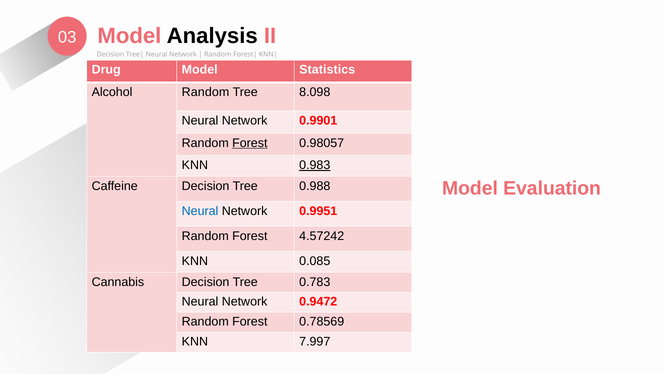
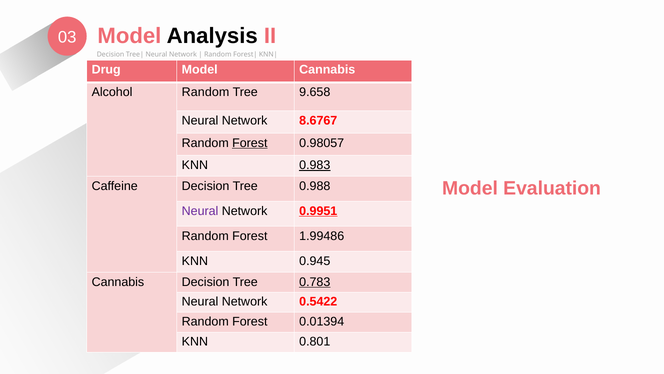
Model Statistics: Statistics -> Cannabis
8.098: 8.098 -> 9.658
0.9901: 0.9901 -> 8.6767
Neural at (200, 211) colour: blue -> purple
0.9951 underline: none -> present
4.57242: 4.57242 -> 1.99486
0.085: 0.085 -> 0.945
0.783 underline: none -> present
0.9472: 0.9472 -> 0.5422
0.78569: 0.78569 -> 0.01394
7.997: 7.997 -> 0.801
